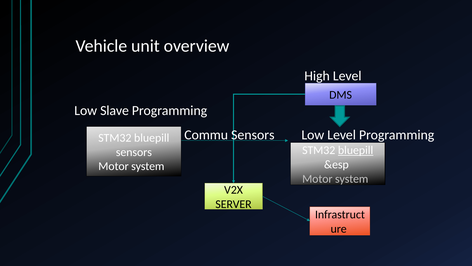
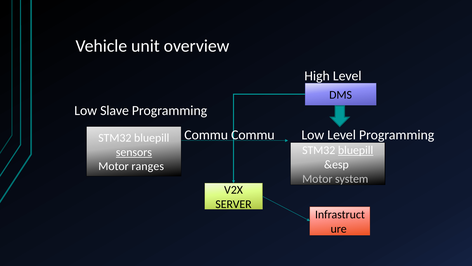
Commu Sensors: Sensors -> Commu
sensors at (134, 152) underline: none -> present
system at (148, 166): system -> ranges
